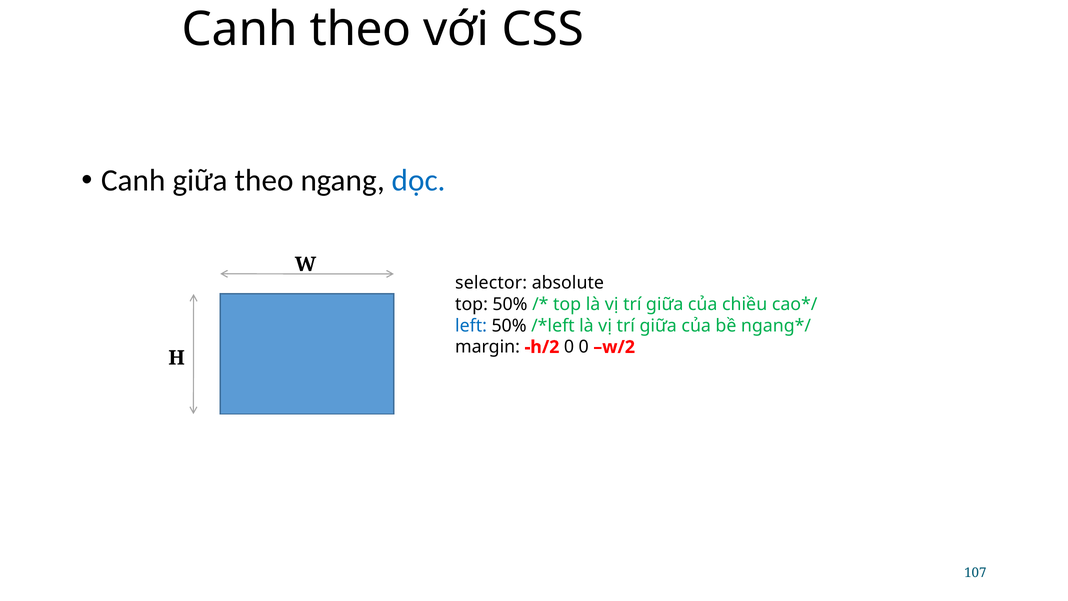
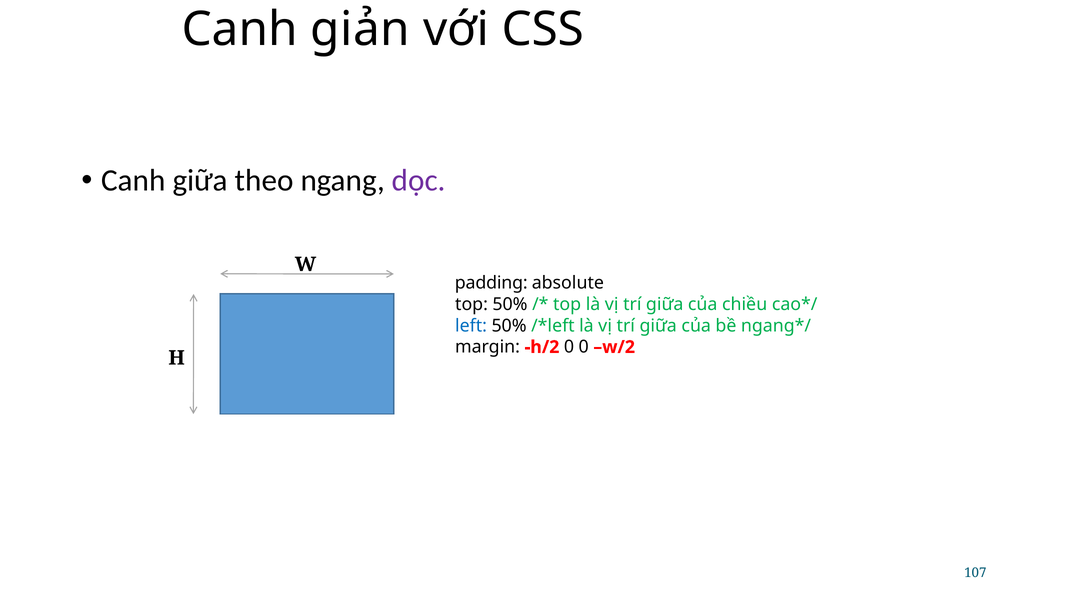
Canh theo: theo -> giản
dọc colour: blue -> purple
selector: selector -> padding
